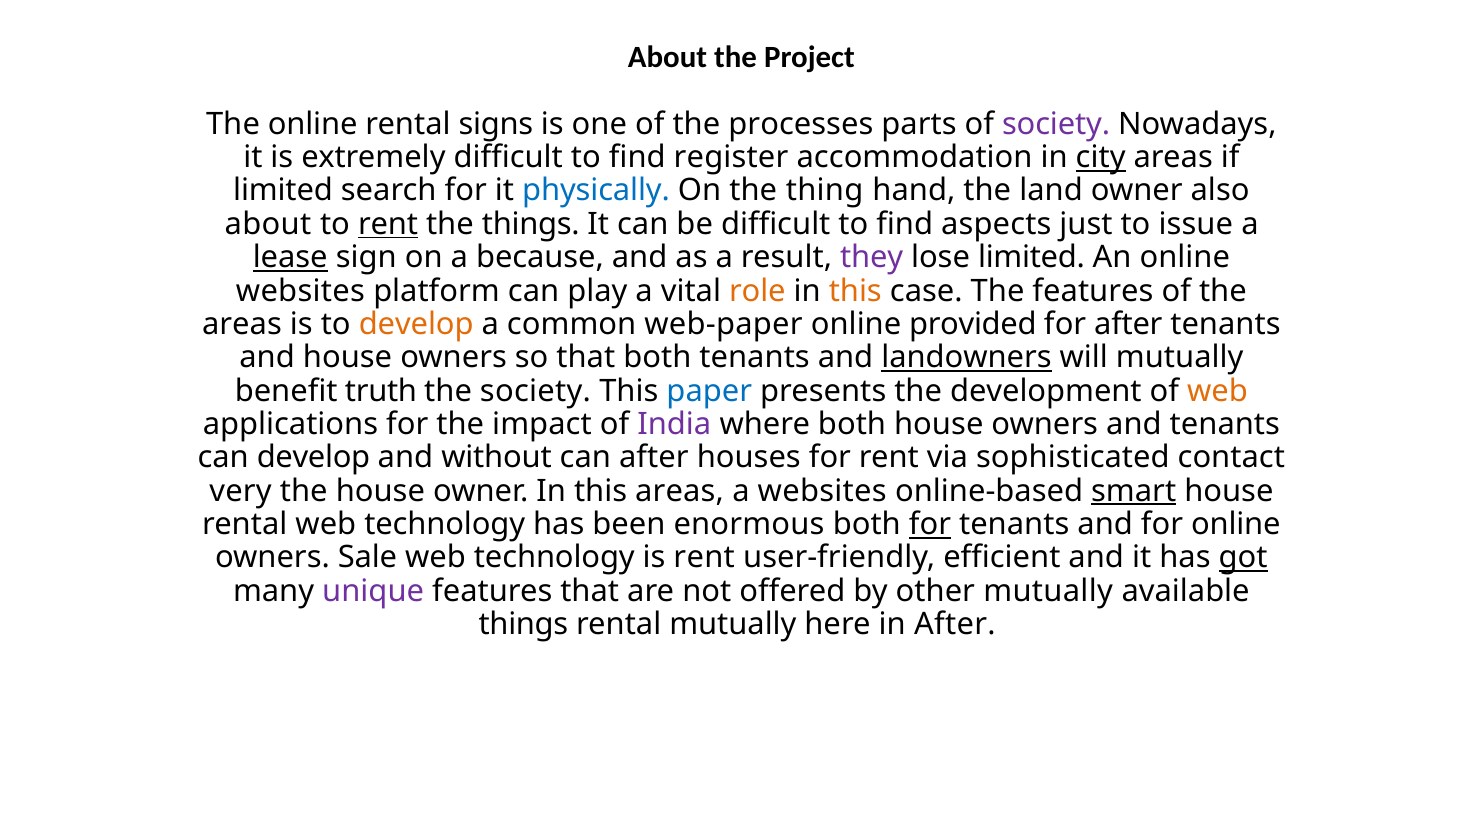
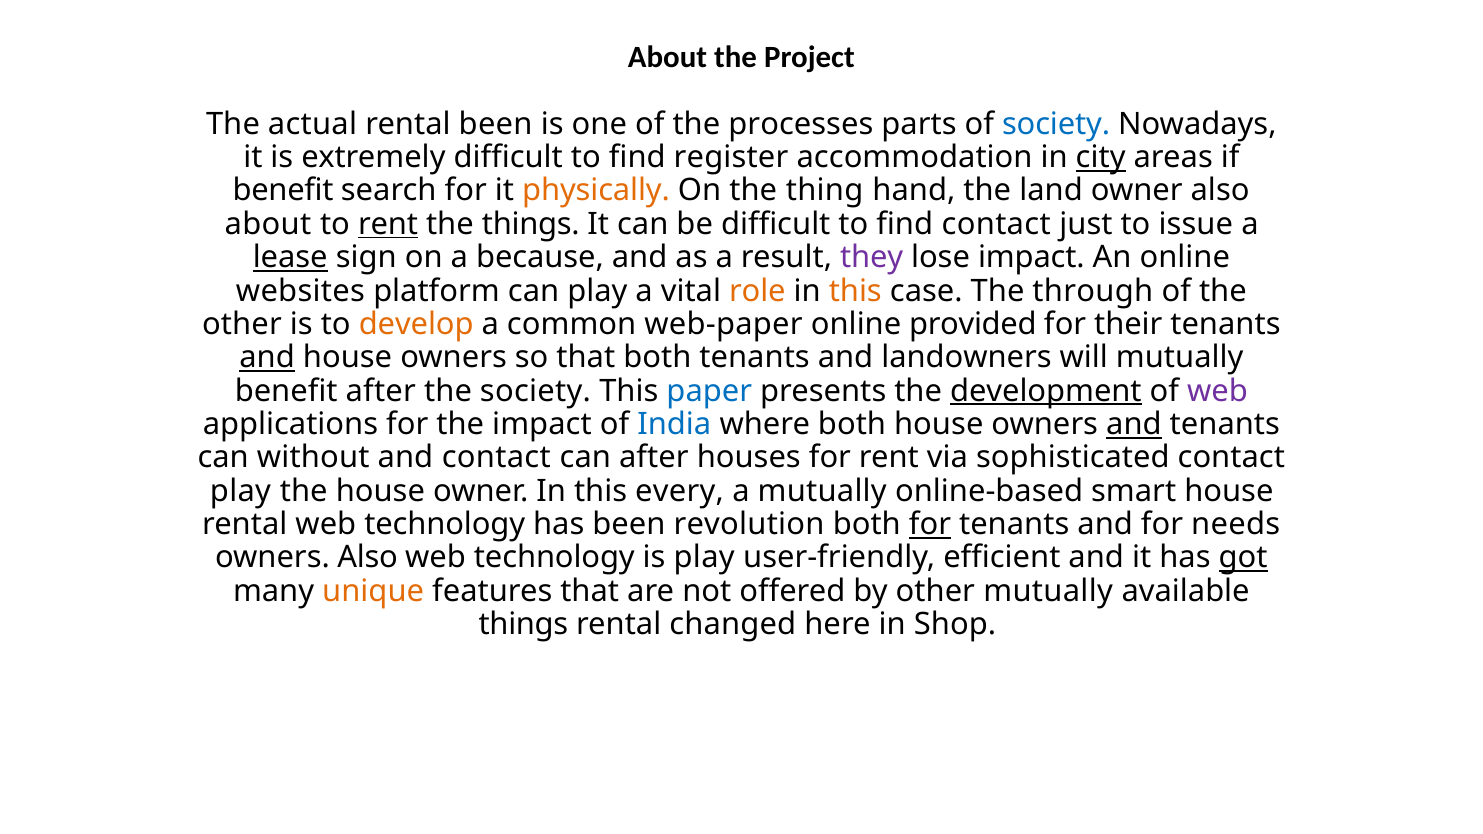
The online: online -> actual
rental signs: signs -> been
society at (1056, 124) colour: purple -> blue
limited at (283, 191): limited -> benefit
physically colour: blue -> orange
find aspects: aspects -> contact
lose limited: limited -> impact
The features: features -> through
areas at (242, 324): areas -> other
for after: after -> their
and at (267, 358) underline: none -> present
landowners underline: present -> none
benefit truth: truth -> after
development underline: none -> present
web at (1218, 391) colour: orange -> purple
India colour: purple -> blue
and at (1134, 424) underline: none -> present
can develop: develop -> without
and without: without -> contact
very at (241, 491): very -> play
this areas: areas -> every
a websites: websites -> mutually
smart underline: present -> none
enormous: enormous -> revolution
for online: online -> needs
owners Sale: Sale -> Also
is rent: rent -> play
unique colour: purple -> orange
rental mutually: mutually -> changed
in After: After -> Shop
